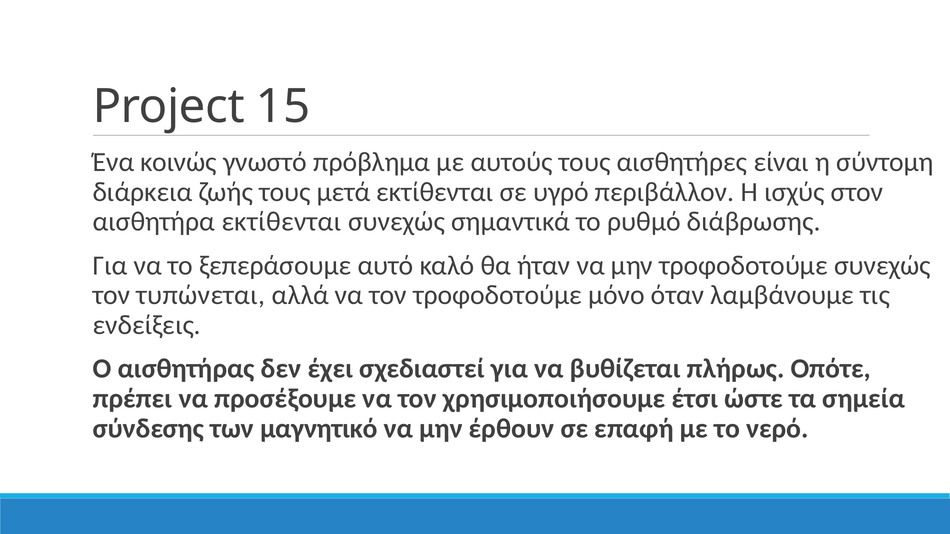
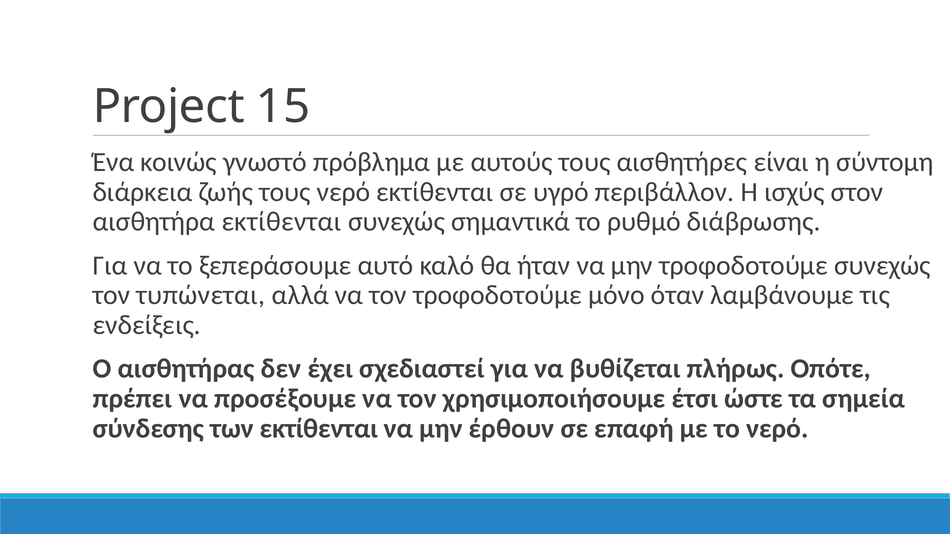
τους μετά: μετά -> νερό
των μαγνητικό: μαγνητικό -> εκτίθενται
